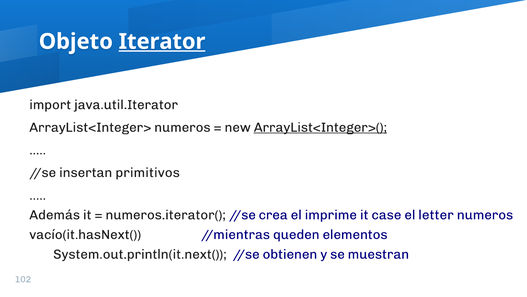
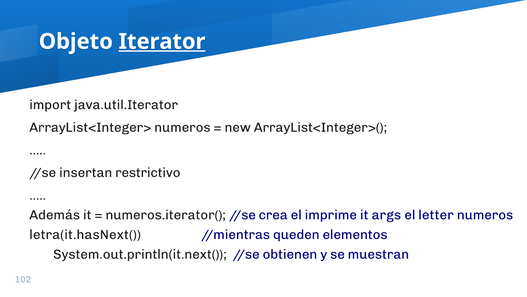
ArrayList<Integer>( underline: present -> none
primitivos: primitivos -> restrictivo
case: case -> args
vacío(it.hasNext(: vacío(it.hasNext( -> letra(it.hasNext(
